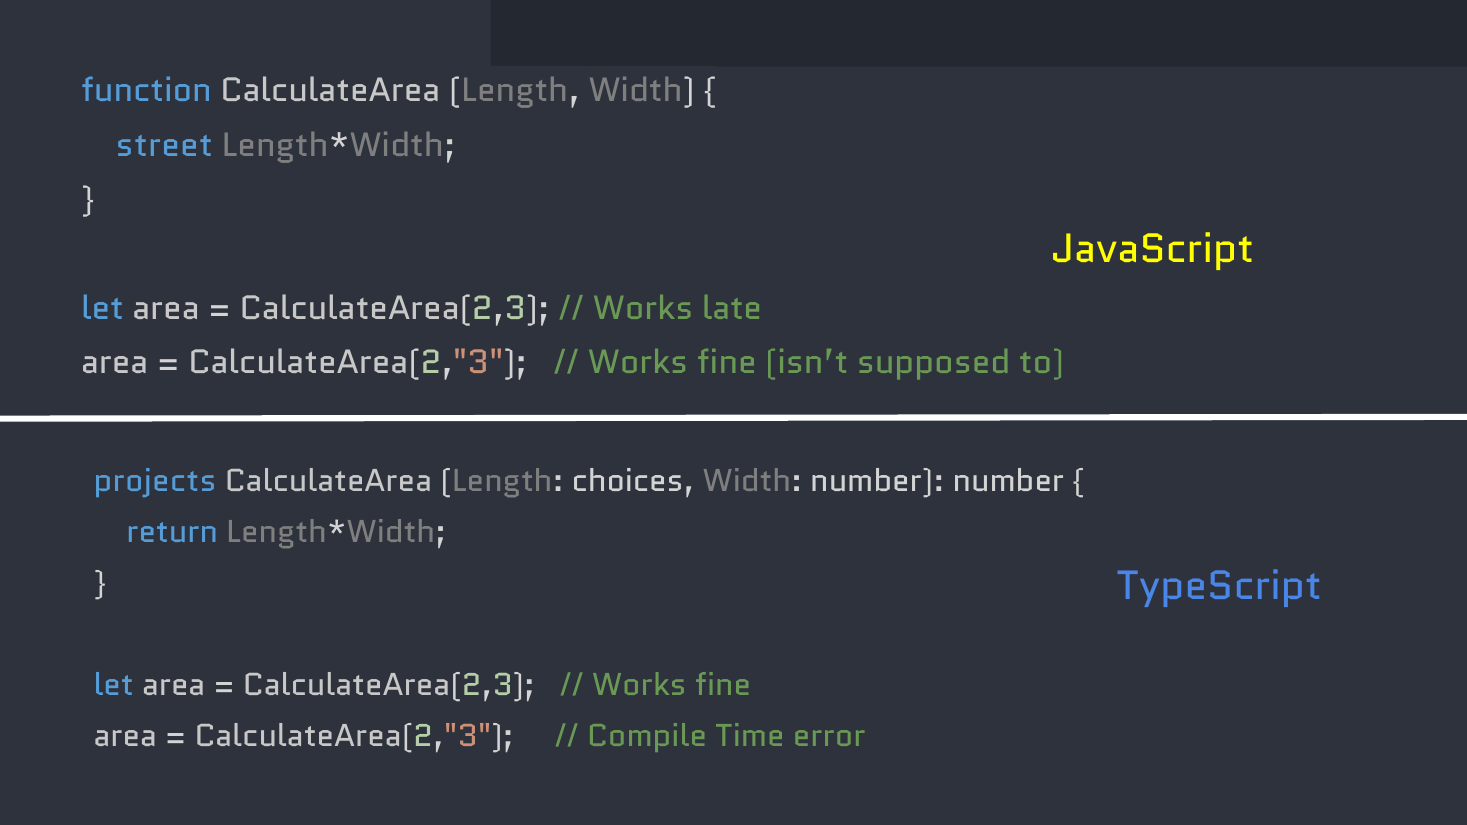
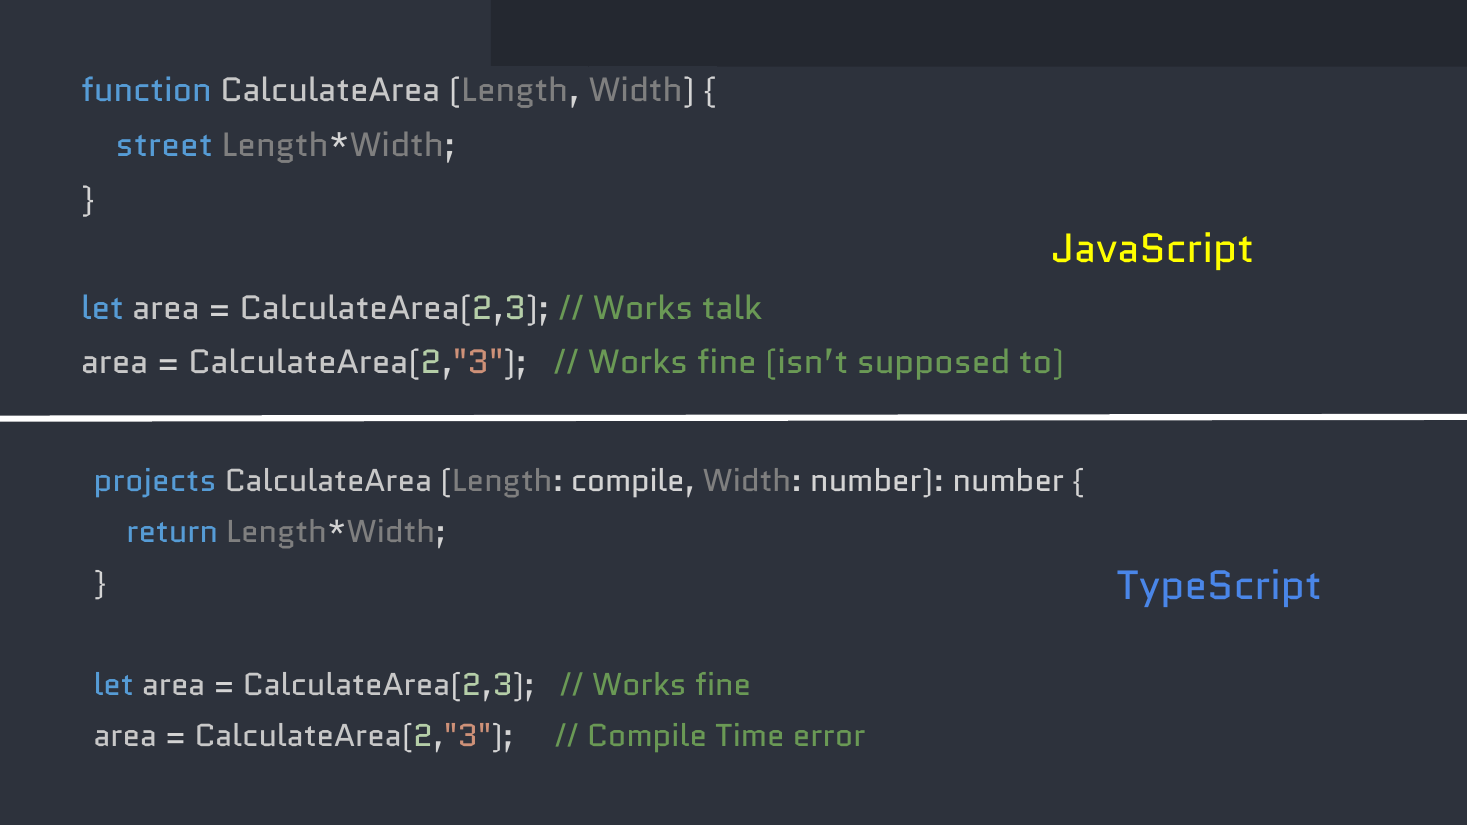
late: late -> talk
Length choices: choices -> compile
